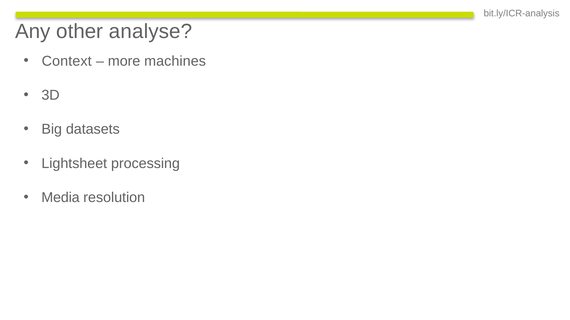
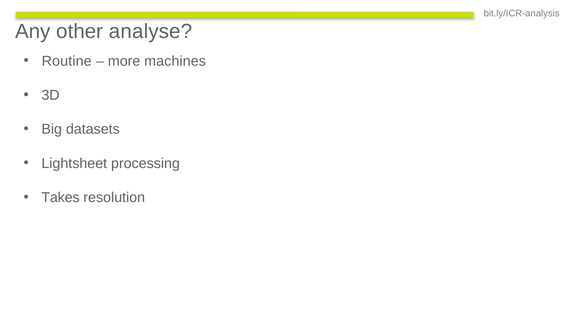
Context: Context -> Routine
Media: Media -> Takes
